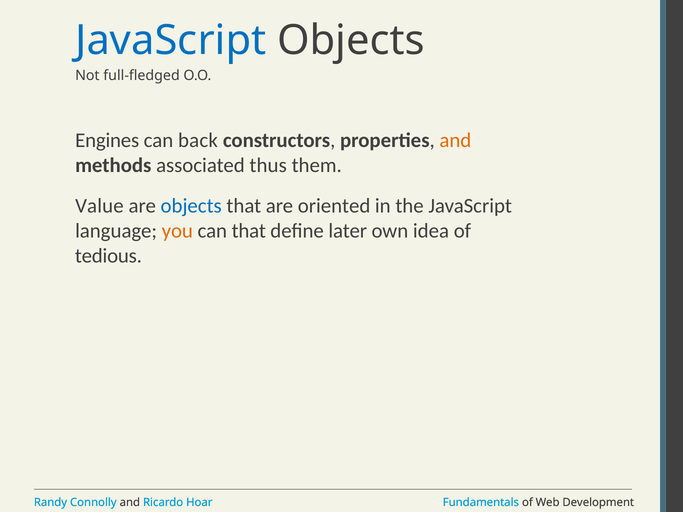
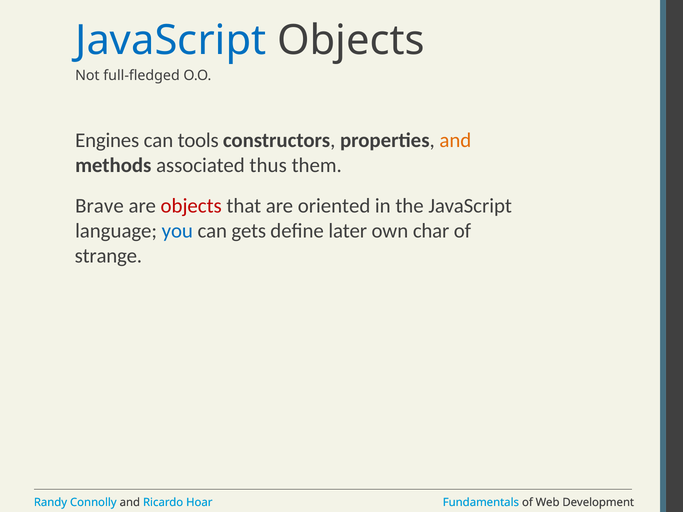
back: back -> tools
Value: Value -> Brave
objects at (191, 206) colour: blue -> red
you colour: orange -> blue
can that: that -> gets
idea: idea -> char
tedious: tedious -> strange
